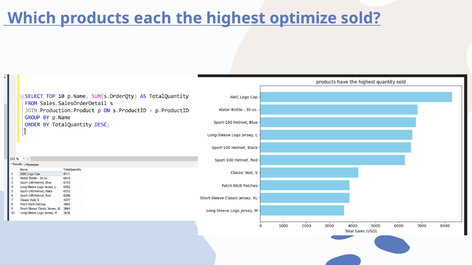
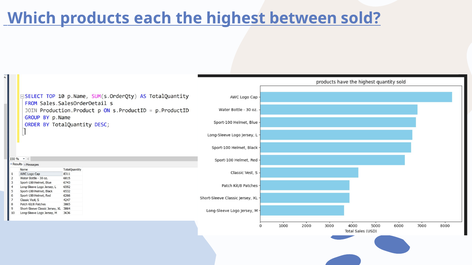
optimize: optimize -> between
